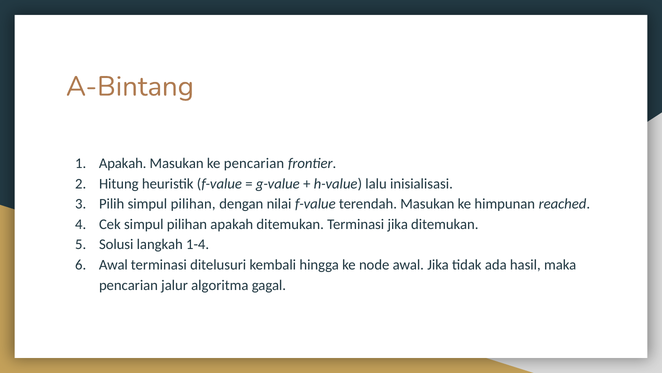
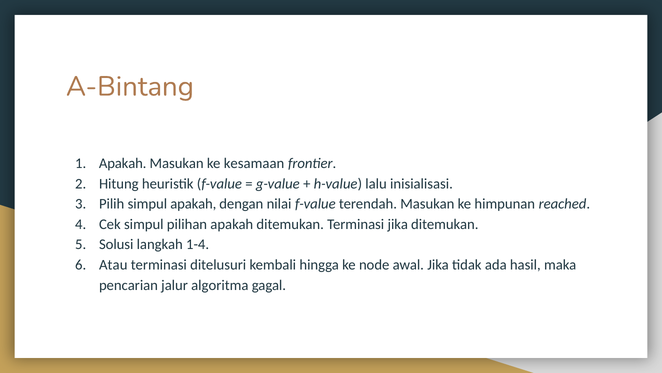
ke pencarian: pencarian -> kesamaan
Pilih simpul pilihan: pilihan -> apakah
Awal at (113, 264): Awal -> Atau
